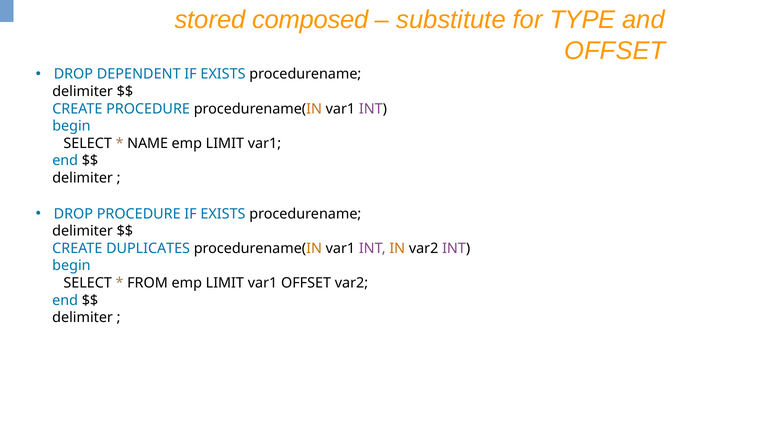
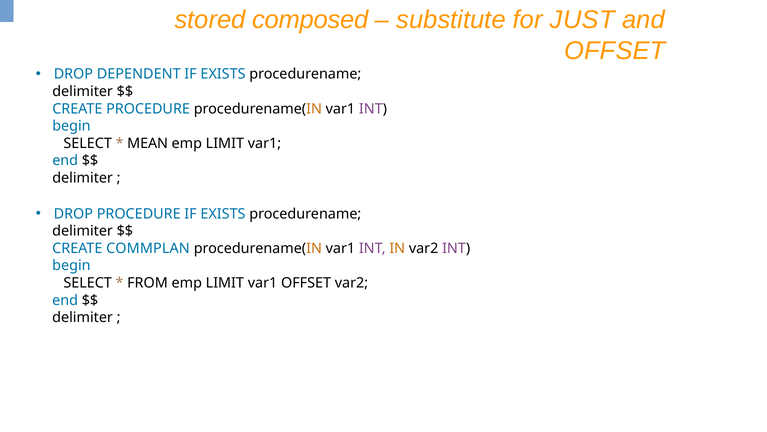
TYPE: TYPE -> JUST
NAME: NAME -> MEAN
DUPLICATES: DUPLICATES -> COMMPLAN
